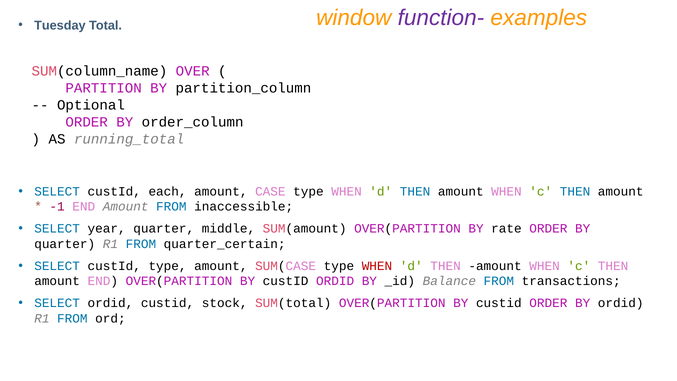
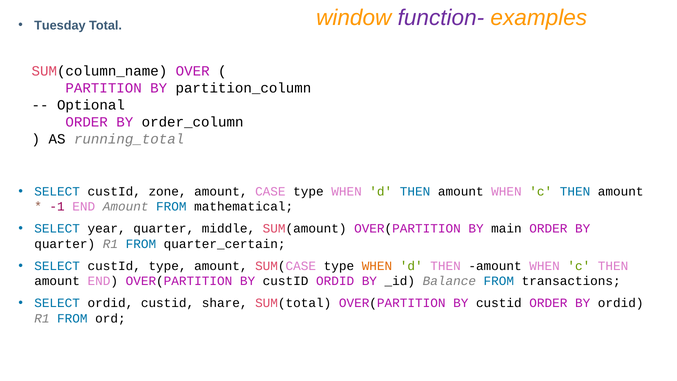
each: each -> zone
inaccessible: inaccessible -> mathematical
rate: rate -> main
WHEN at (377, 266) colour: red -> orange
stock: stock -> share
